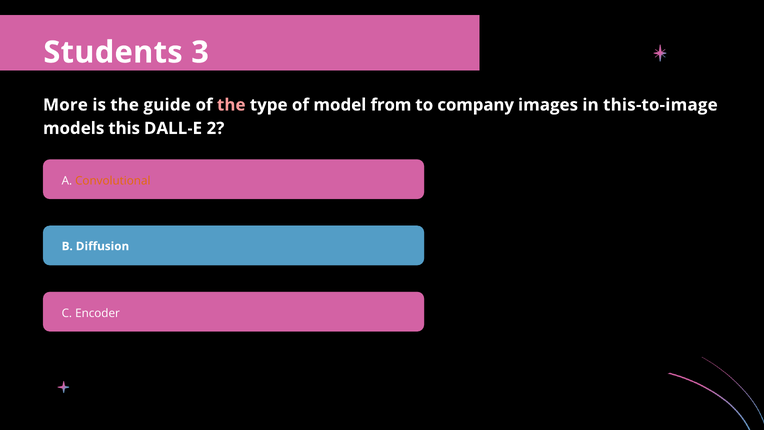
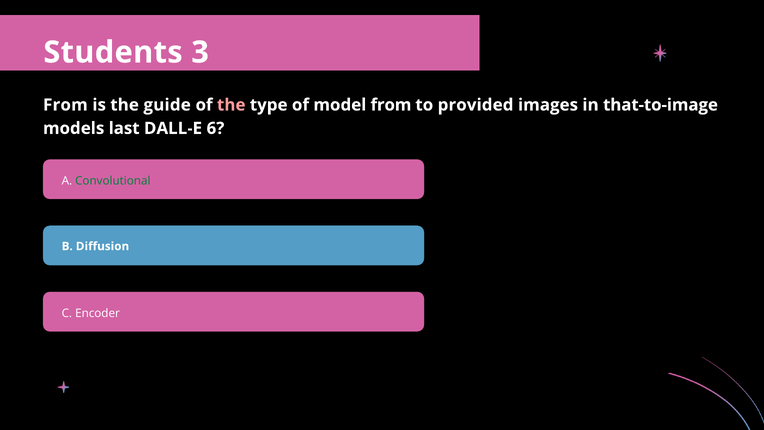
More at (65, 105): More -> From
company: company -> provided
this-to-image: this-to-image -> that-to-image
this: this -> last
2: 2 -> 6
Convolutional colour: orange -> green
